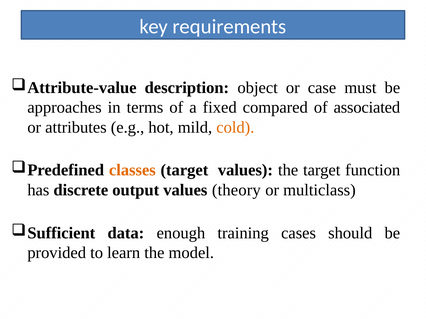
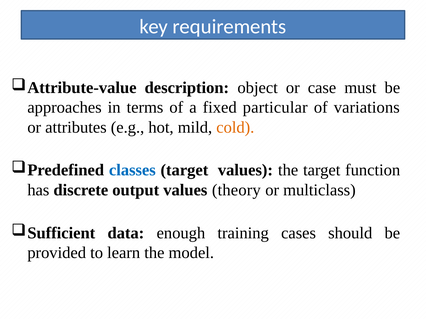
compared: compared -> particular
associated: associated -> variations
classes colour: orange -> blue
